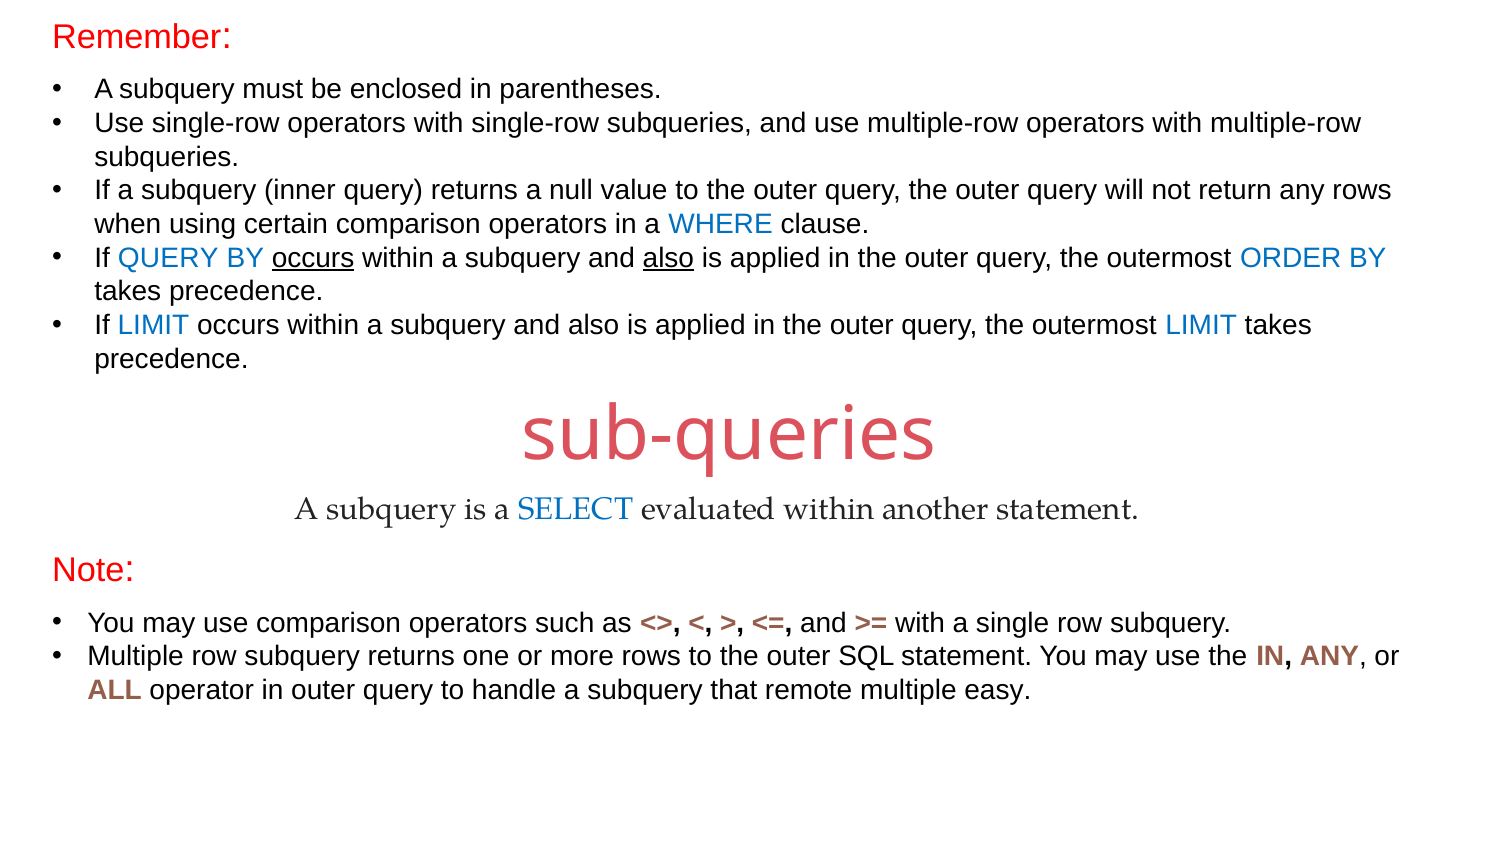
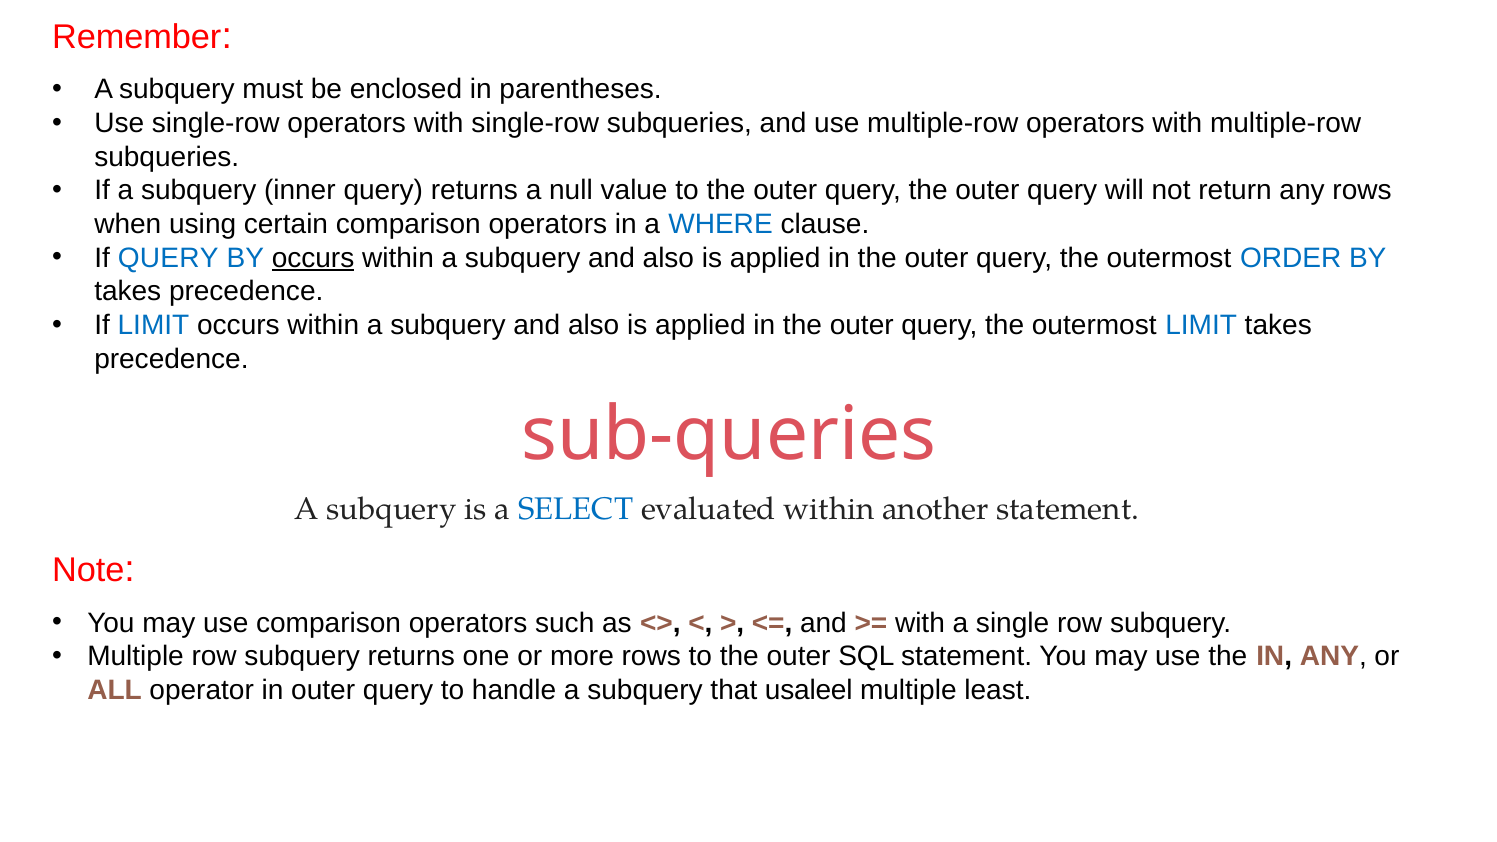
also at (668, 258) underline: present -> none
remote: remote -> usaleel
easy: easy -> least
